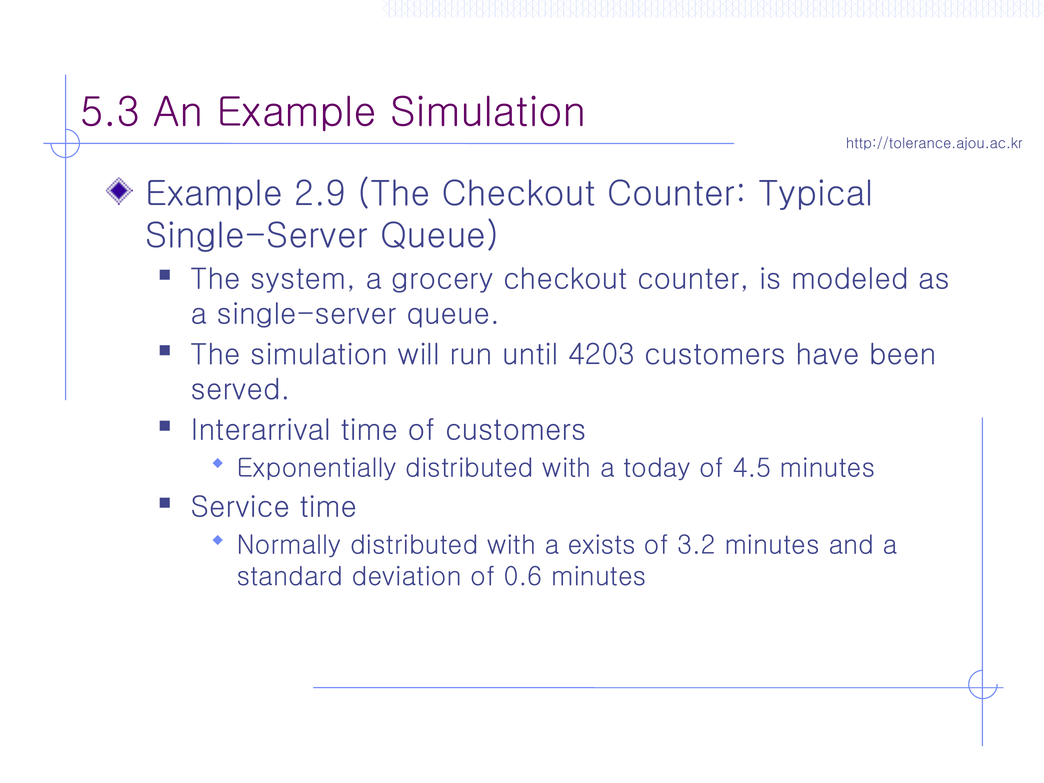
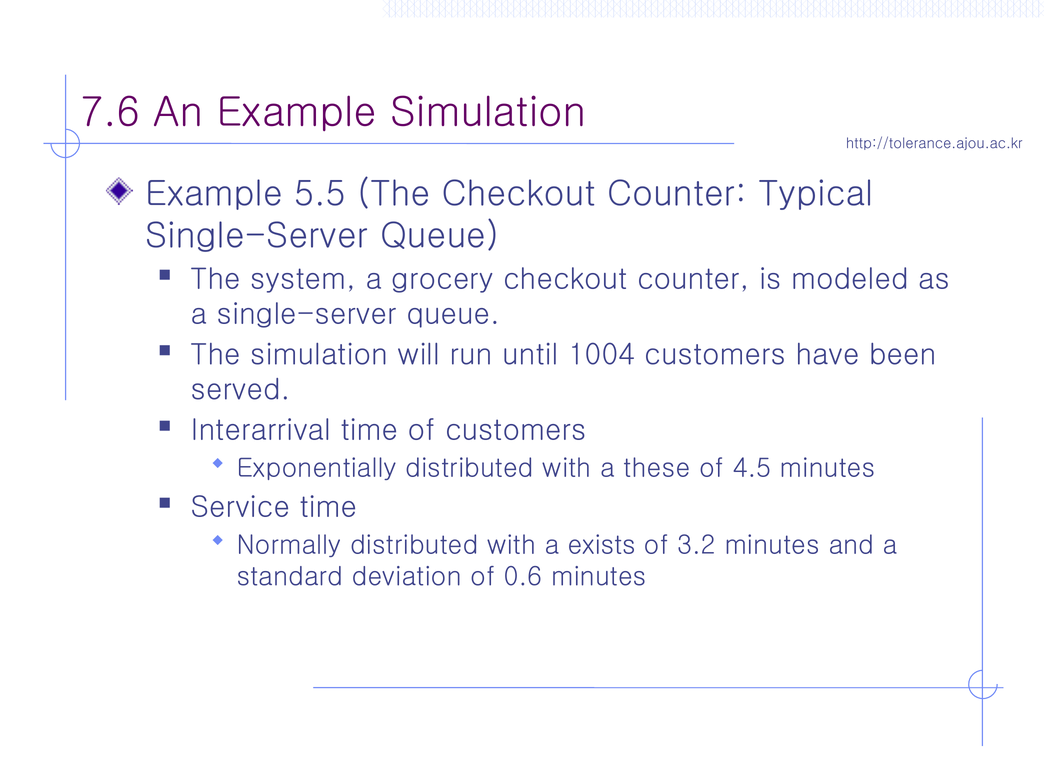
5.3: 5.3 -> 7.6
2.9: 2.9 -> 5.5
4203: 4203 -> 1004
today: today -> these
